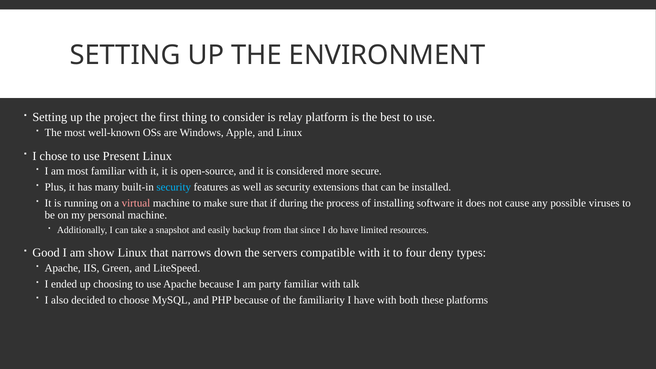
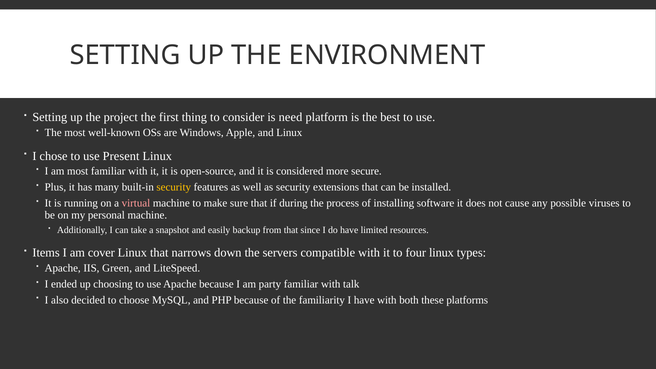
relay: relay -> need
security at (174, 187) colour: light blue -> yellow
Good: Good -> Items
show: show -> cover
four deny: deny -> linux
